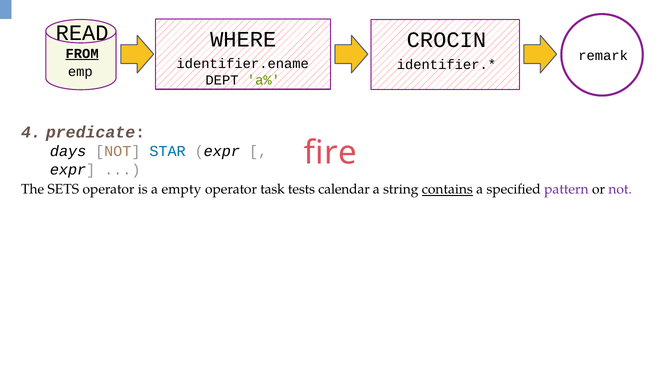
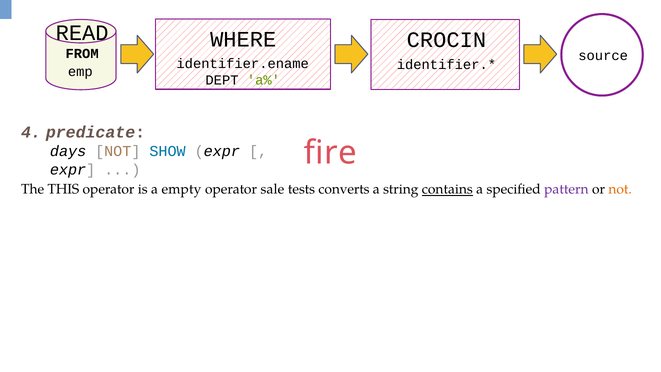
FROM underline: present -> none
remark: remark -> source
STAR: STAR -> SHOW
SETS: SETS -> THIS
task: task -> sale
calendar: calendar -> converts
not at (620, 189) colour: purple -> orange
